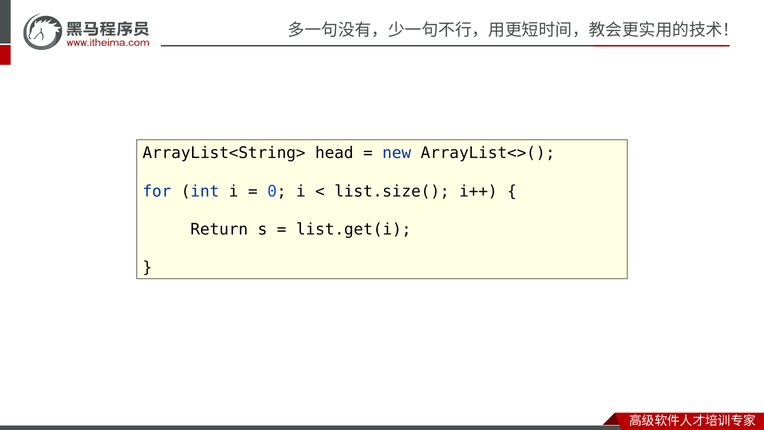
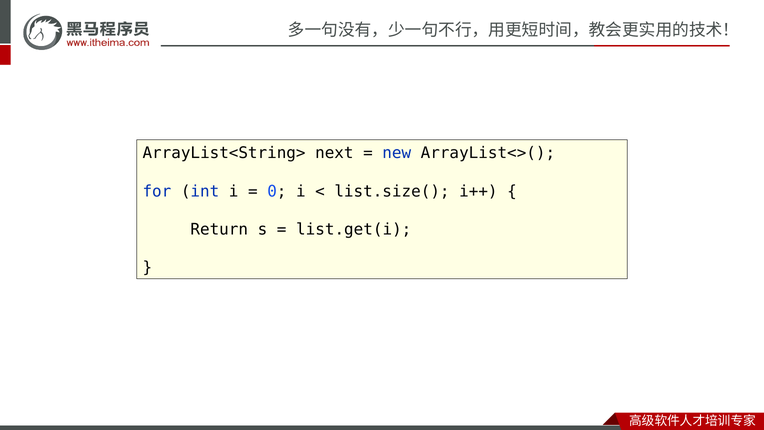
head: head -> next
